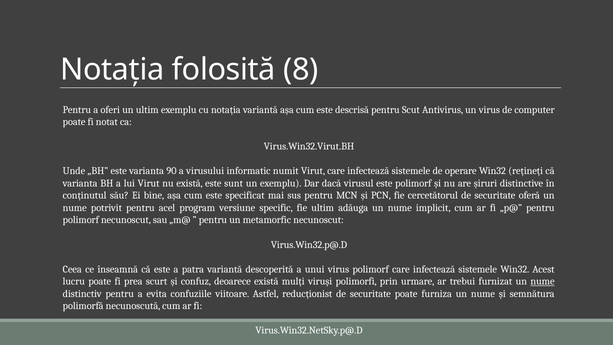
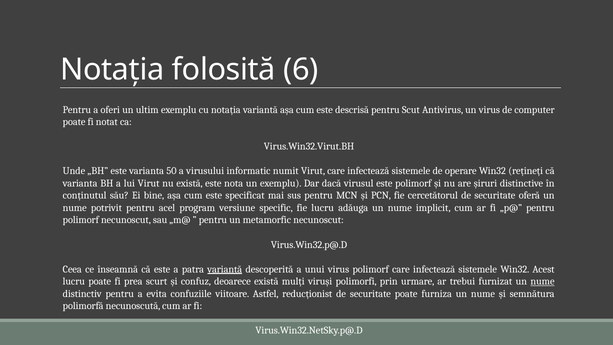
8: 8 -> 6
90: 90 -> 50
sunt: sunt -> nota
fie ultim: ultim -> lucru
variantă at (225, 269) underline: none -> present
